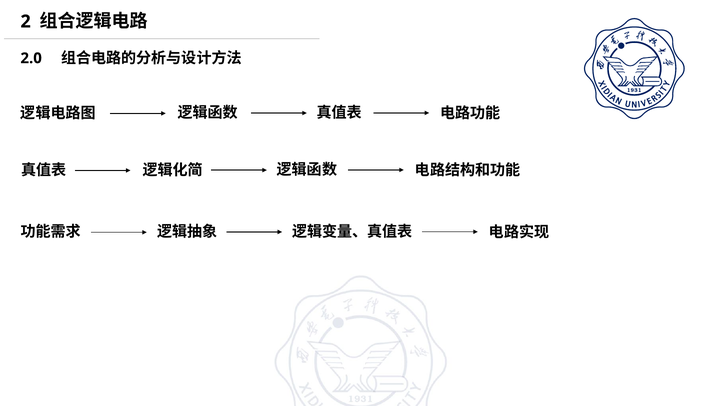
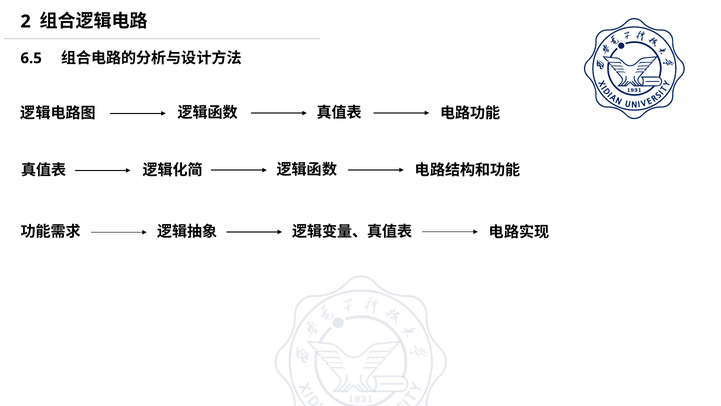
2.0: 2.0 -> 6.5
